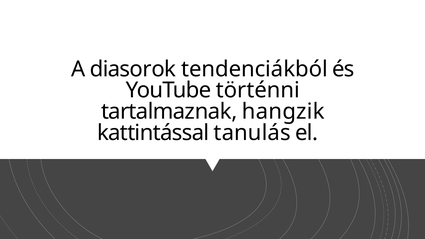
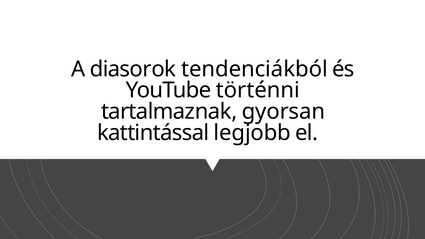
hangzik: hangzik -> gyorsan
tanulás: tanulás -> legjobb
